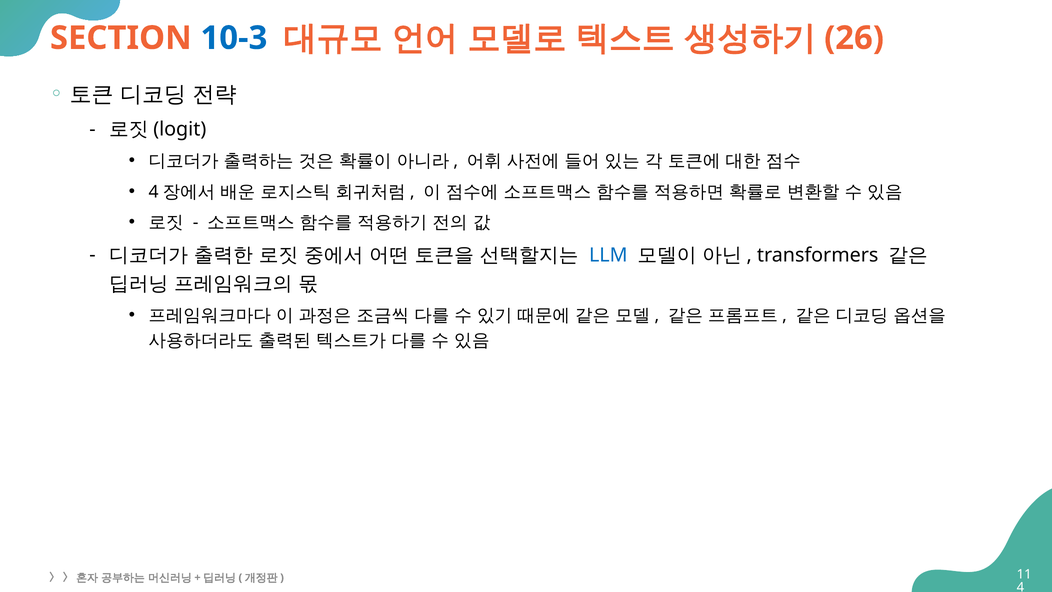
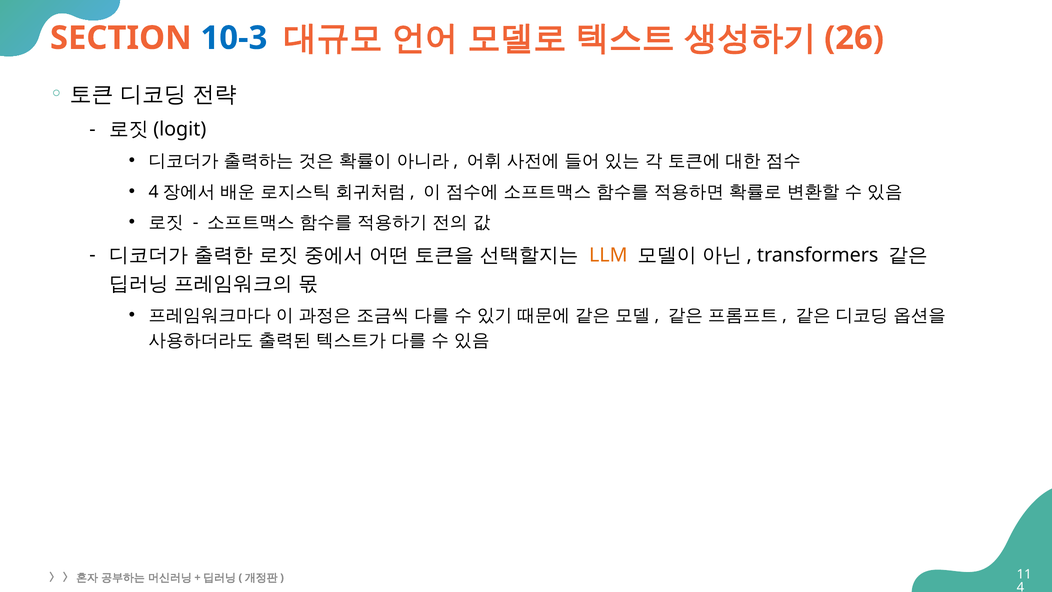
LLM colour: blue -> orange
